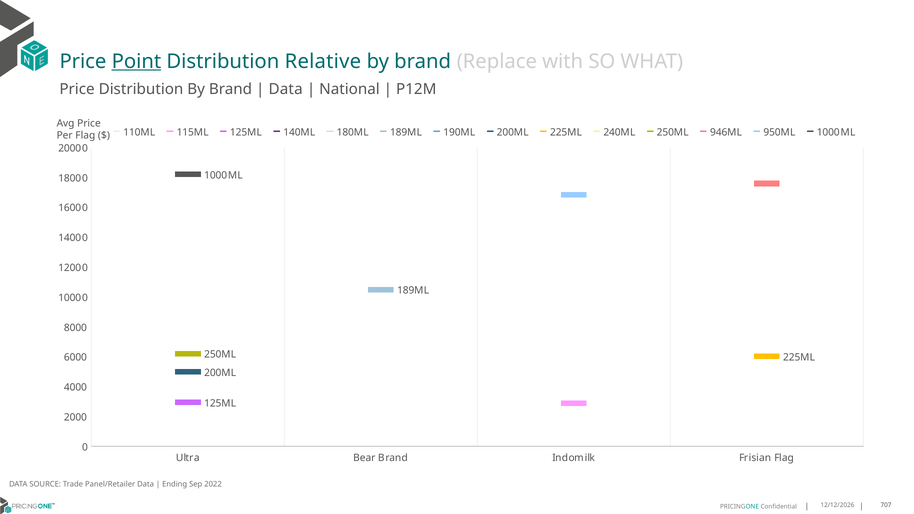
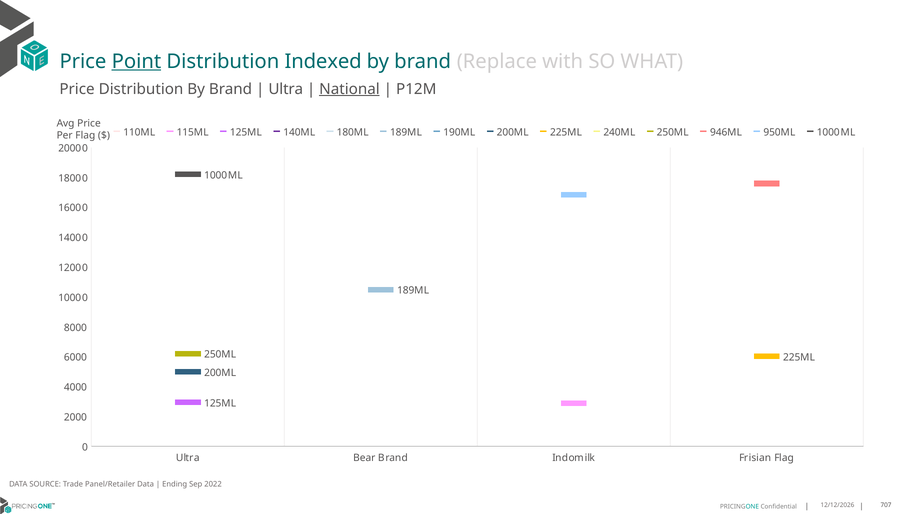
Relative: Relative -> Indexed
Data at (286, 89): Data -> Ultra
National underline: none -> present
